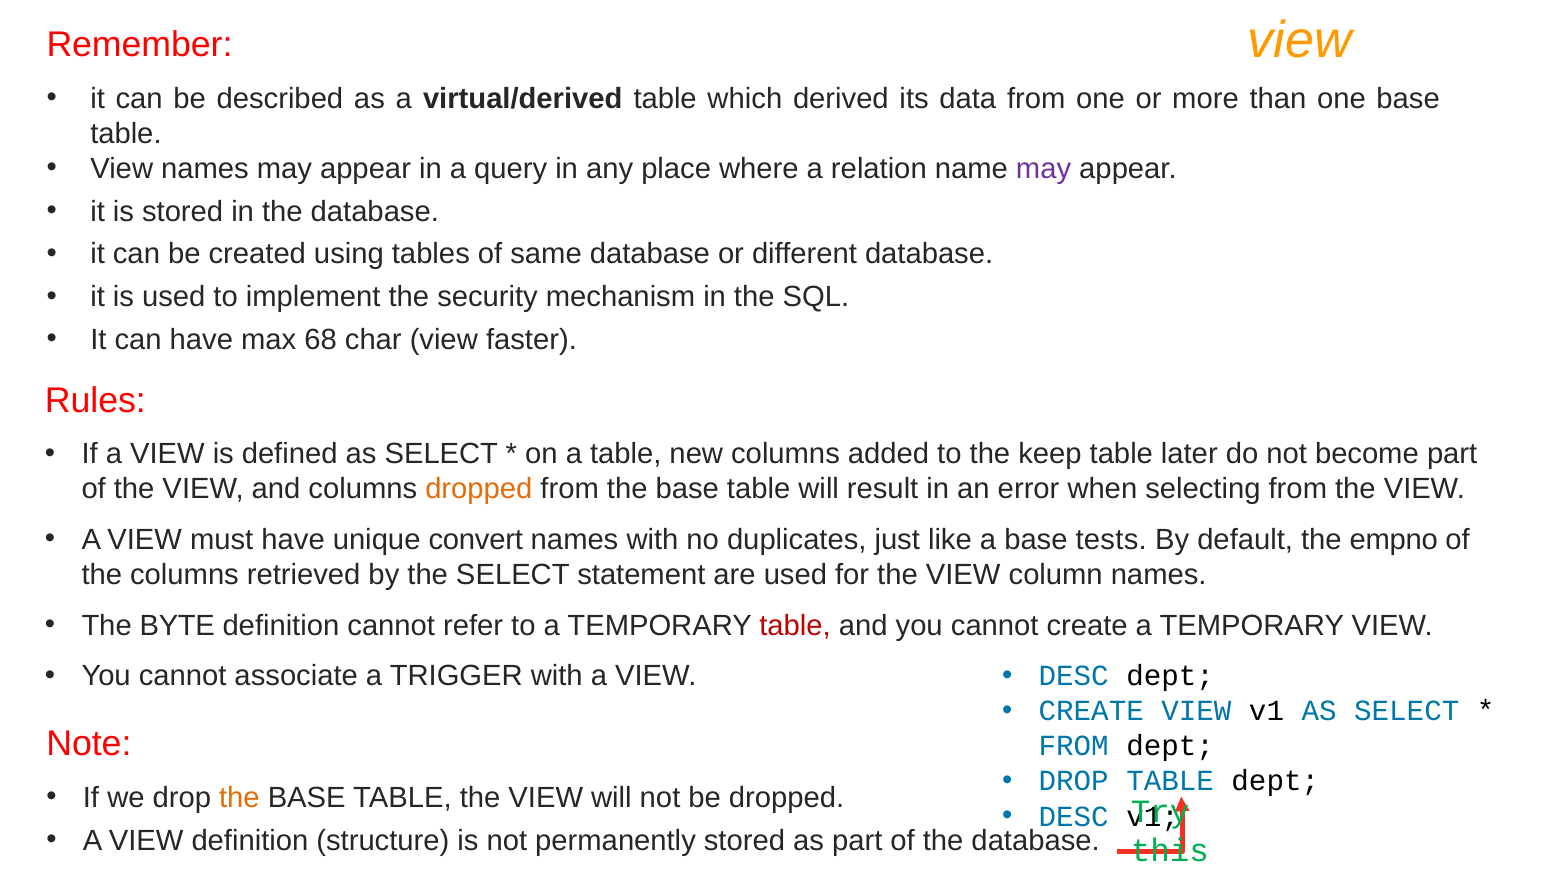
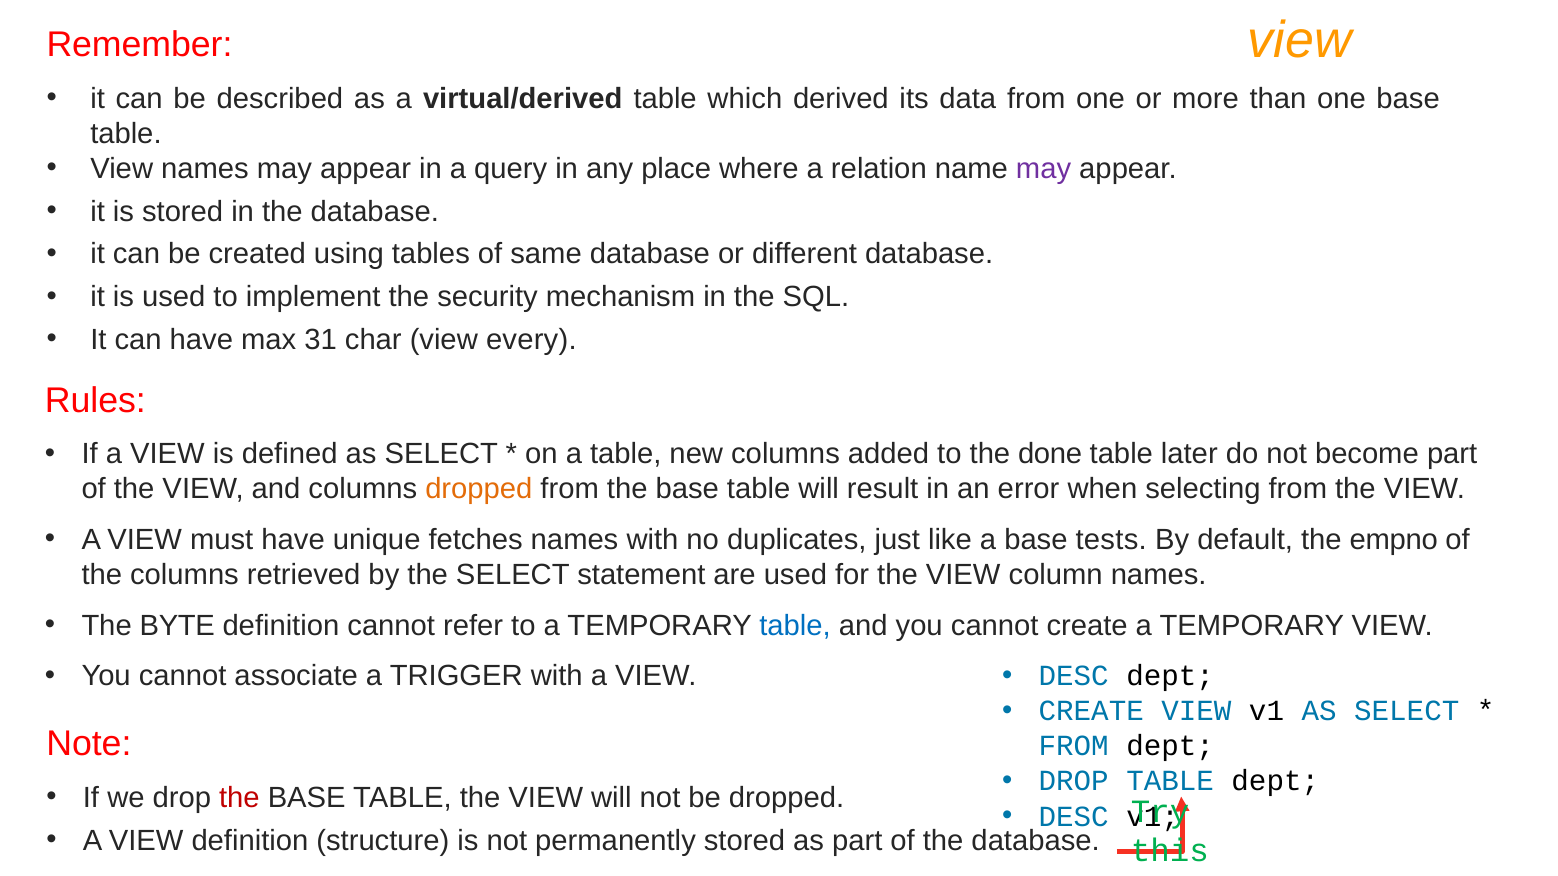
68: 68 -> 31
faster: faster -> every
keep: keep -> done
convert: convert -> fetches
table at (795, 626) colour: red -> blue
the at (239, 798) colour: orange -> red
